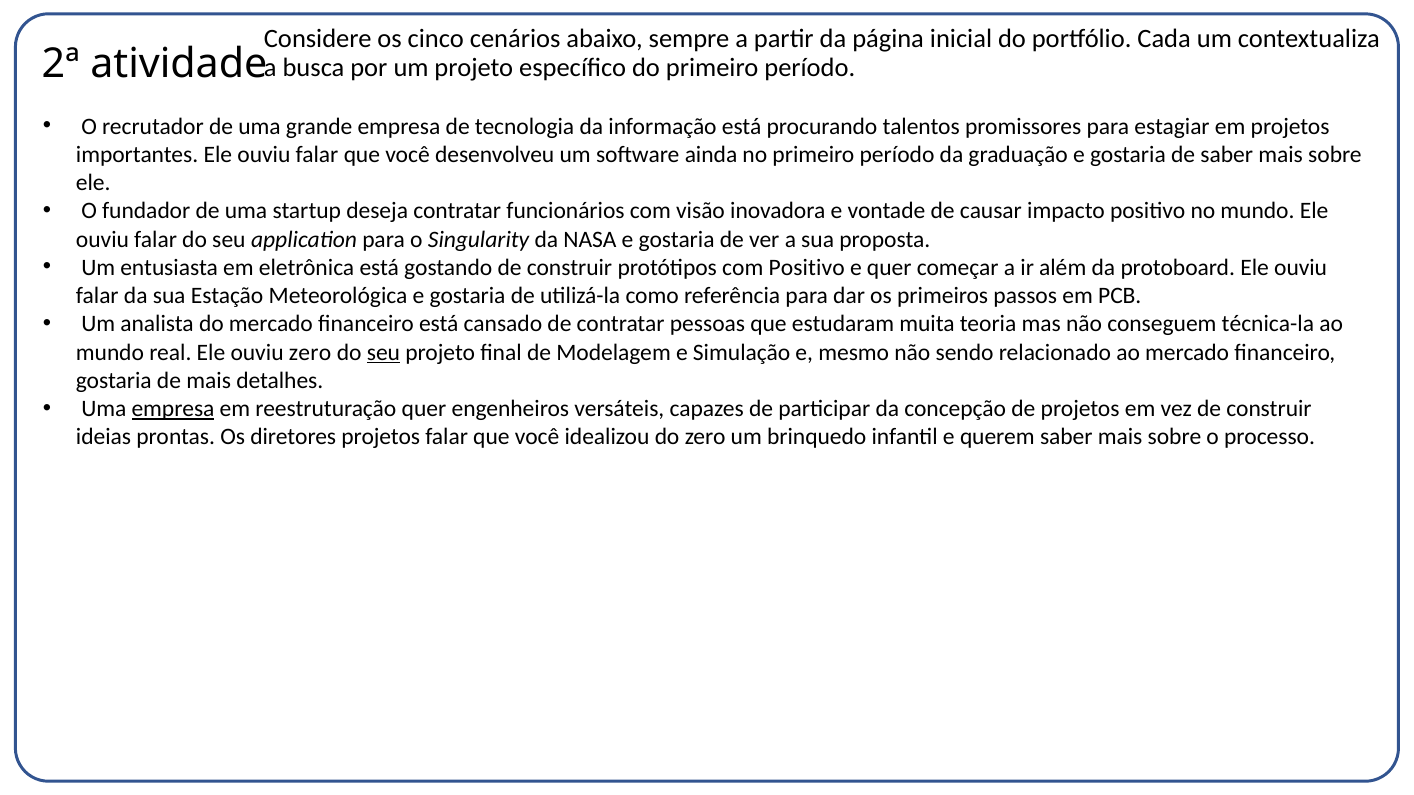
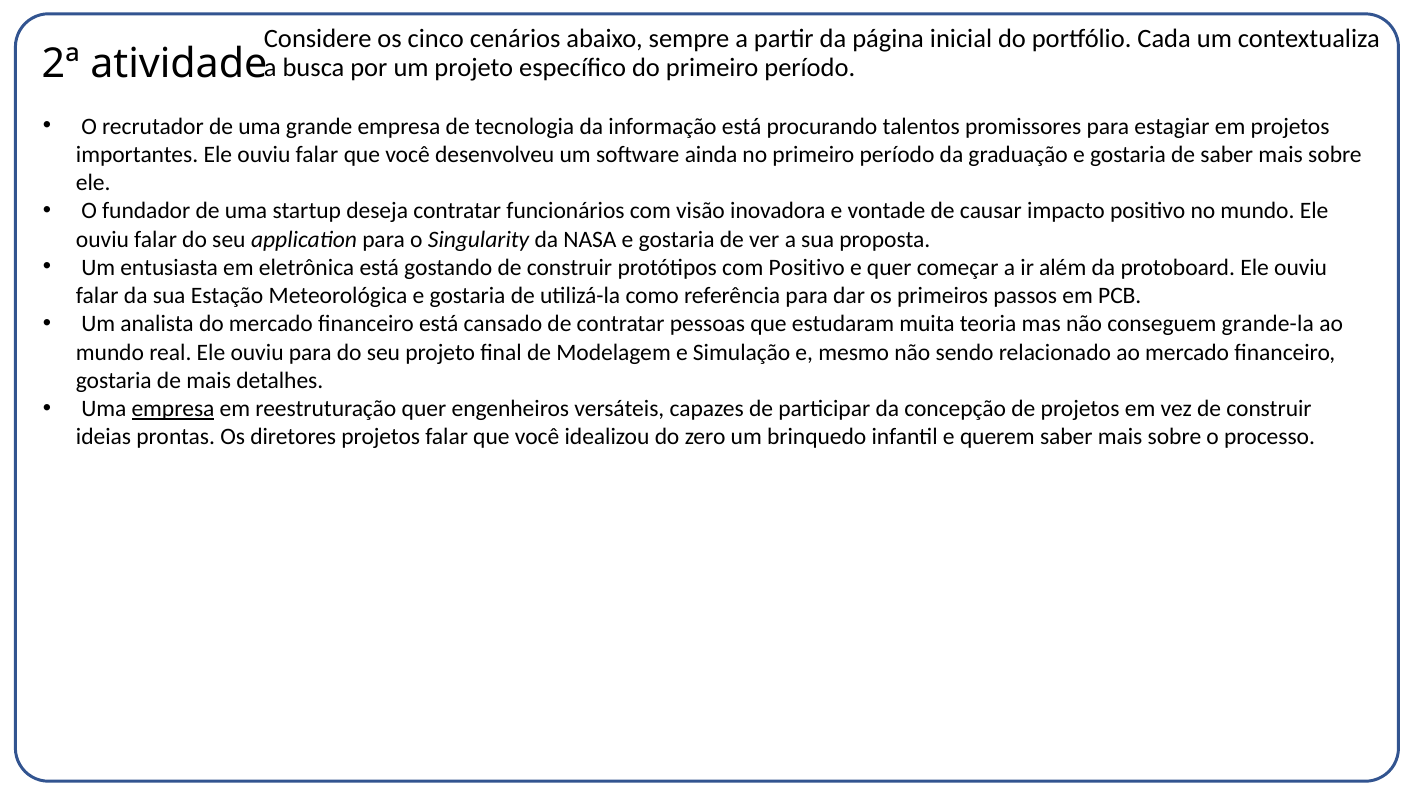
técnica-la: técnica-la -> grande-la
ouviu zero: zero -> para
seu at (383, 352) underline: present -> none
